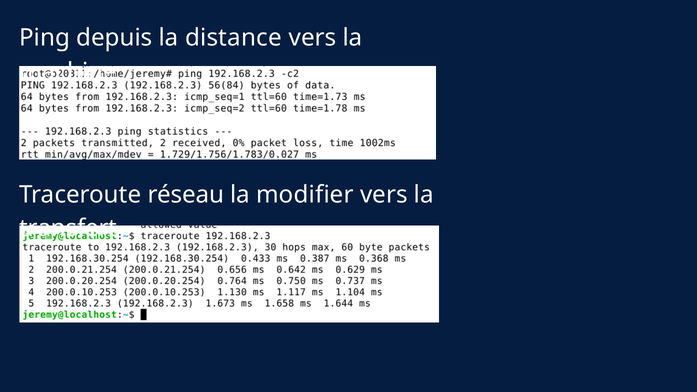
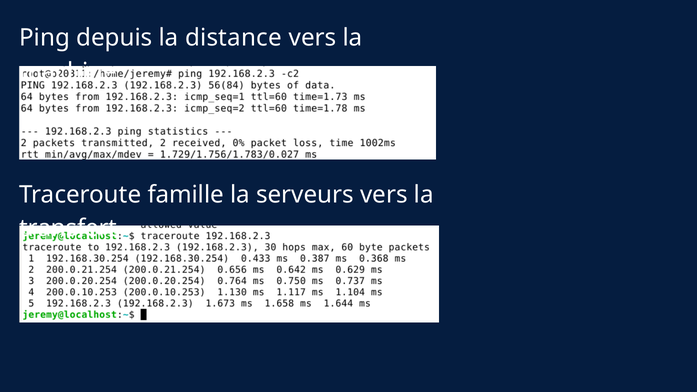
réseau: réseau -> famille
modifier: modifier -> serveurs
